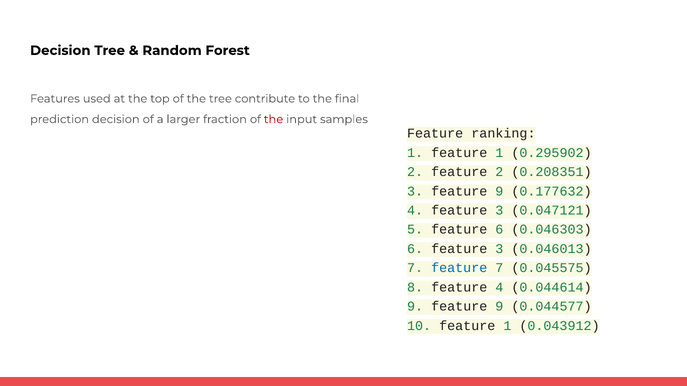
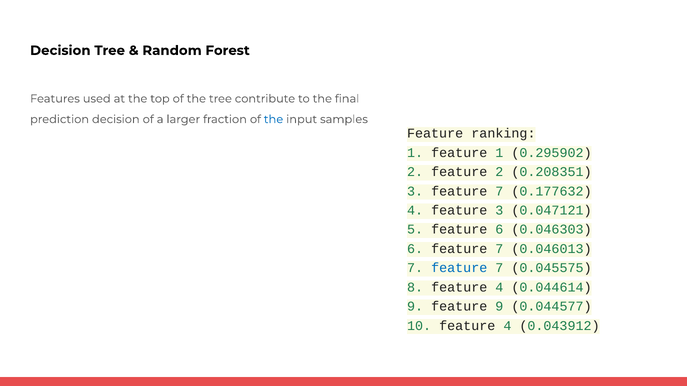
the at (274, 119) colour: red -> blue
3 feature 9: 9 -> 7
6 feature 3: 3 -> 7
10 feature 1: 1 -> 4
